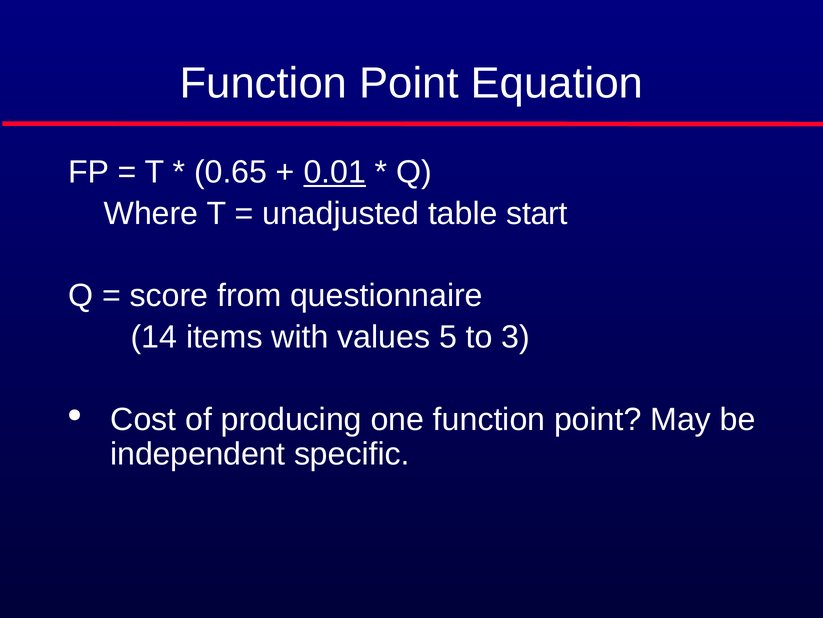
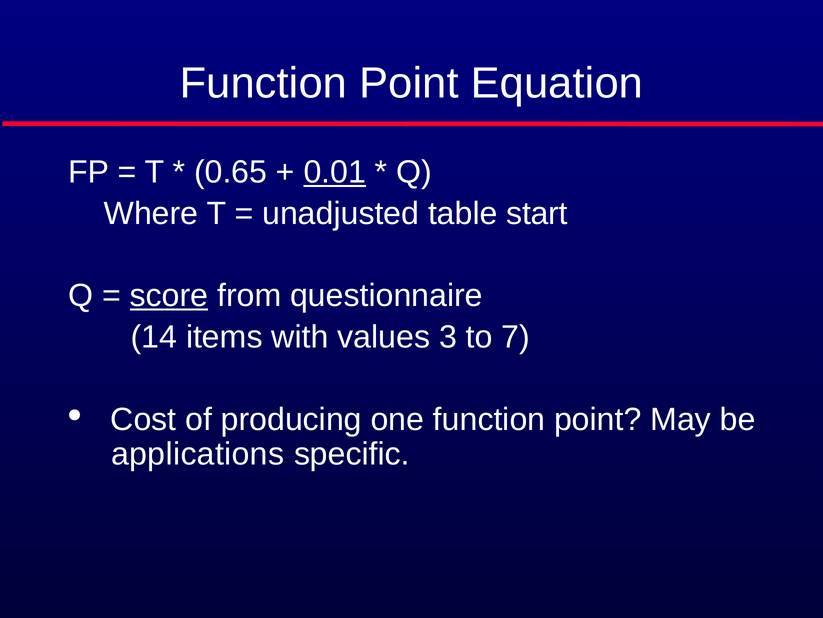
score underline: none -> present
5: 5 -> 3
3: 3 -> 7
independent: independent -> applications
